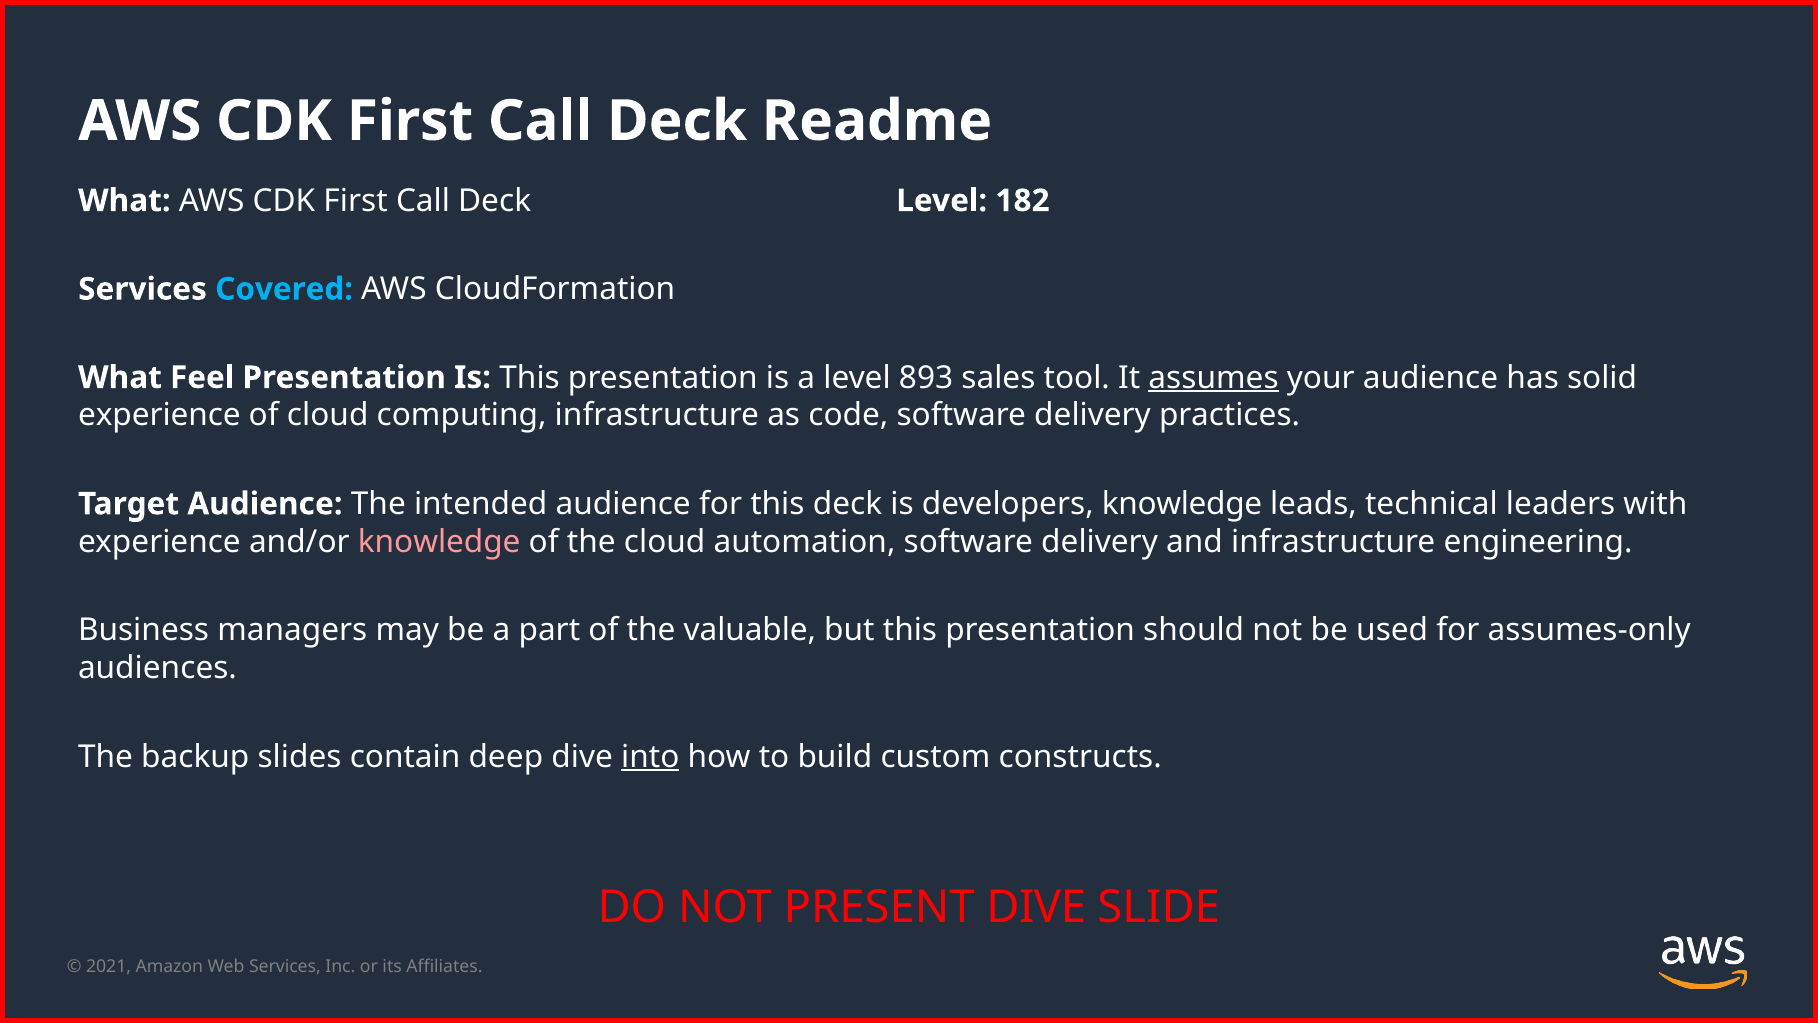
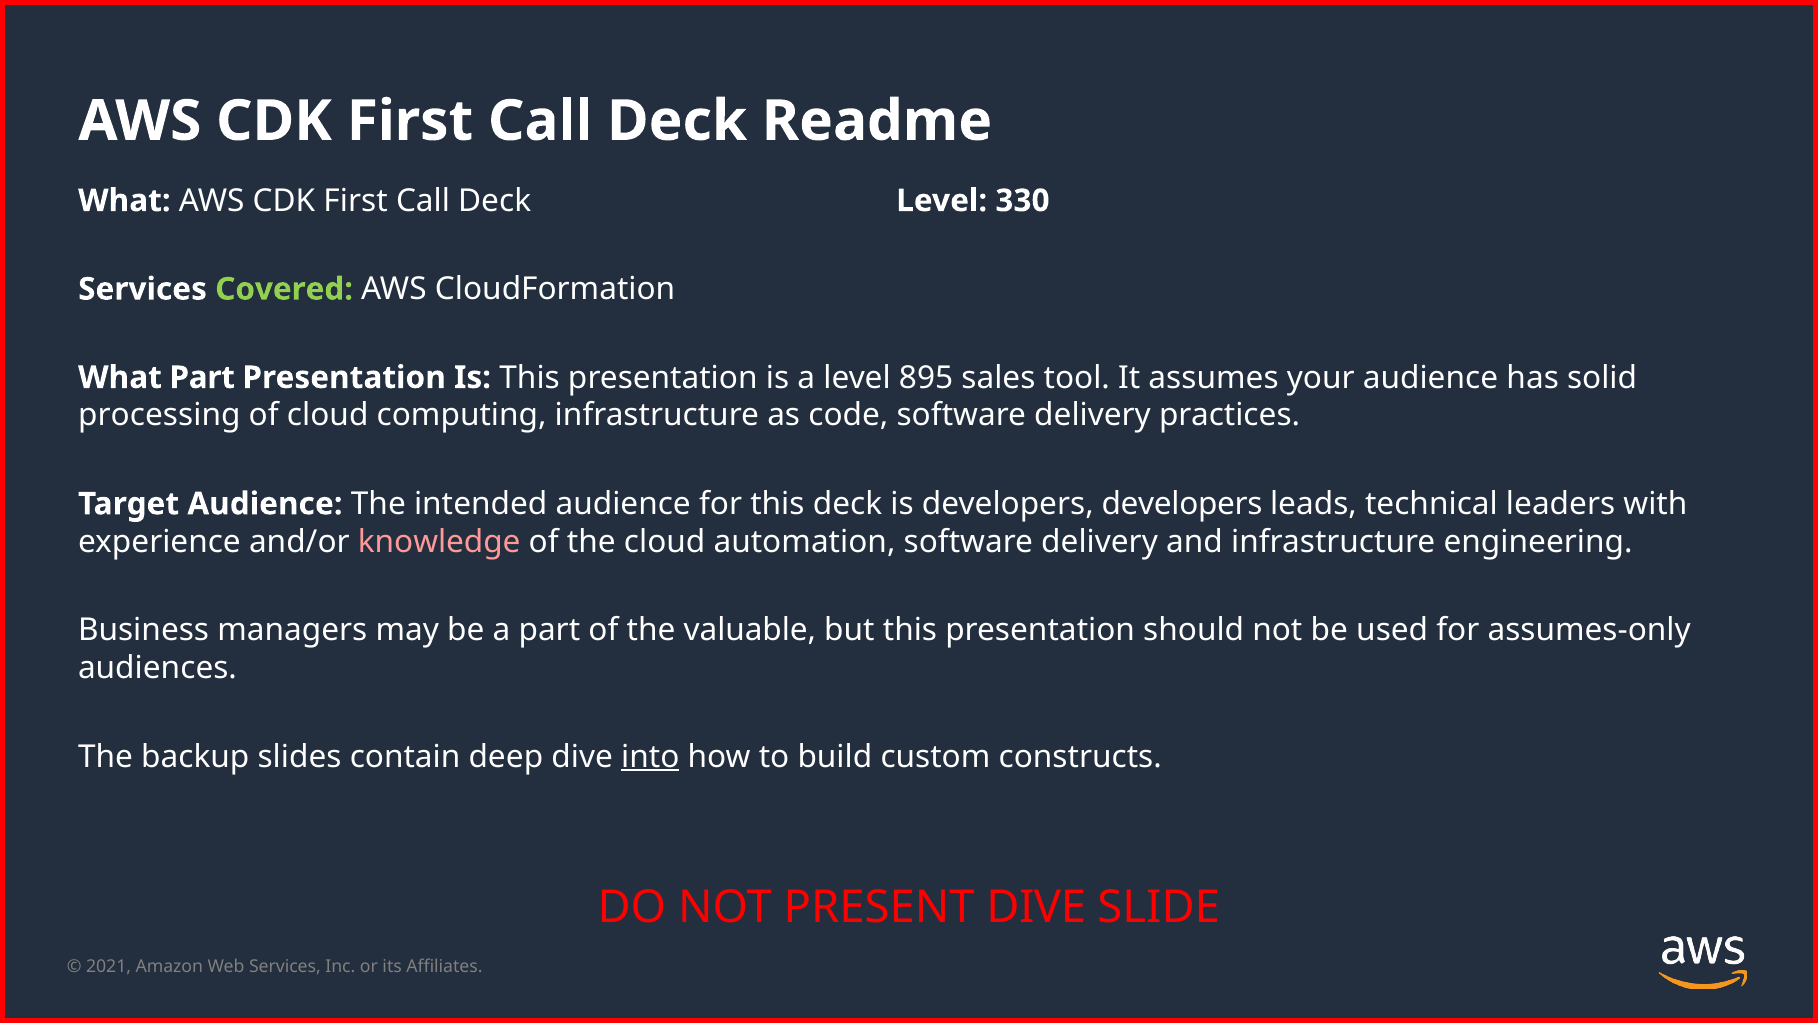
182: 182 -> 330
Covered colour: light blue -> light green
What Feel: Feel -> Part
893: 893 -> 895
assumes underline: present -> none
experience at (159, 415): experience -> processing
developers knowledge: knowledge -> developers
